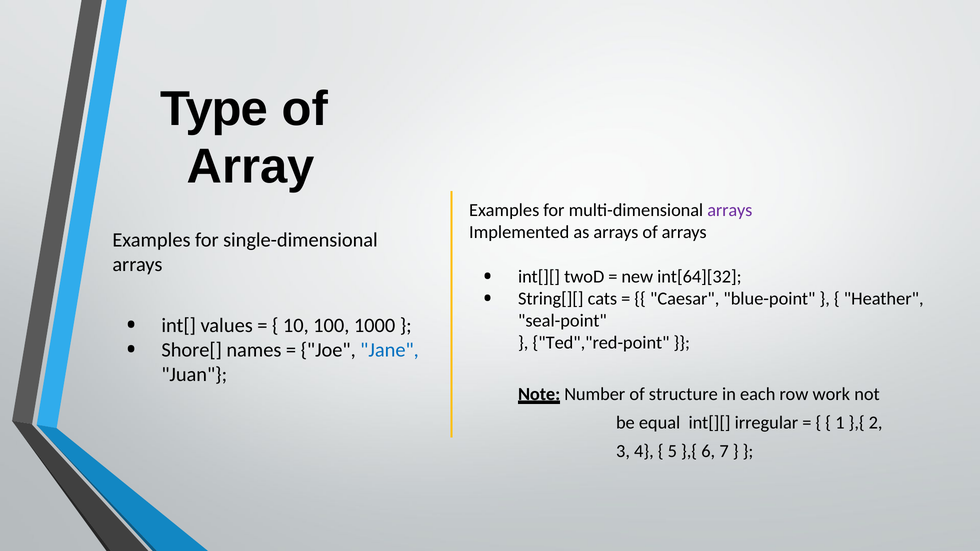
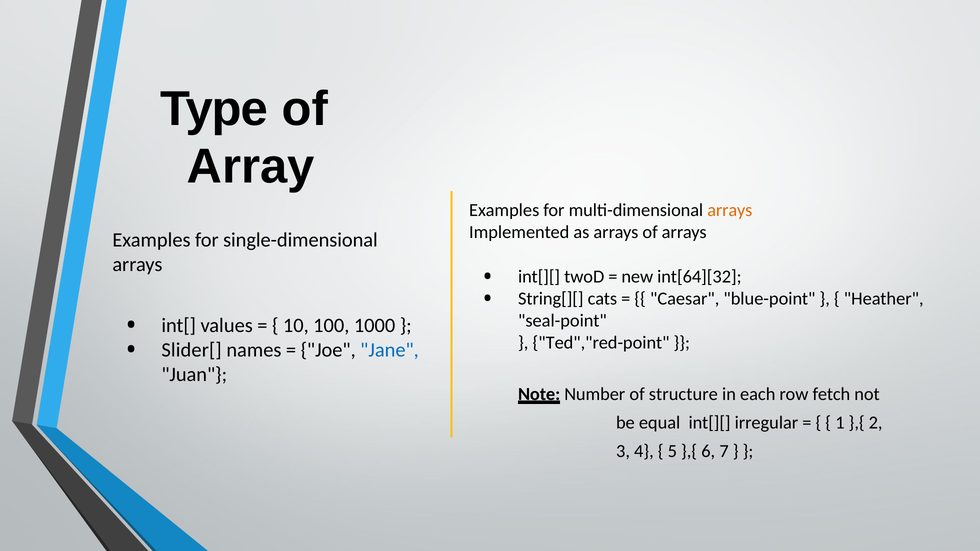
arrays at (730, 210) colour: purple -> orange
Shore[: Shore[ -> Slider[
work: work -> fetch
